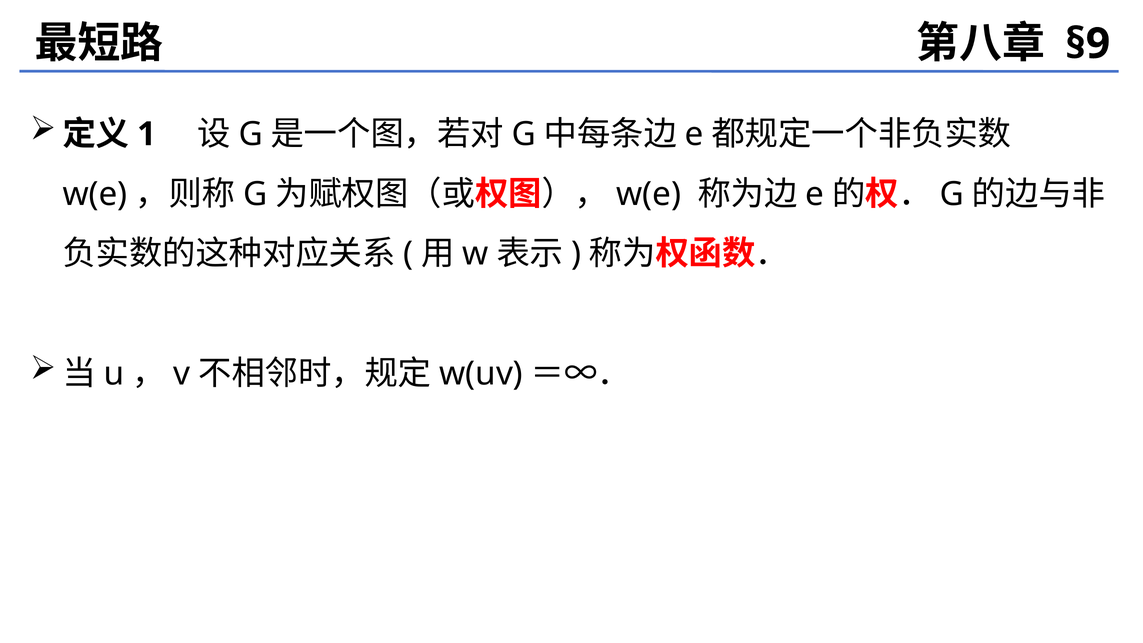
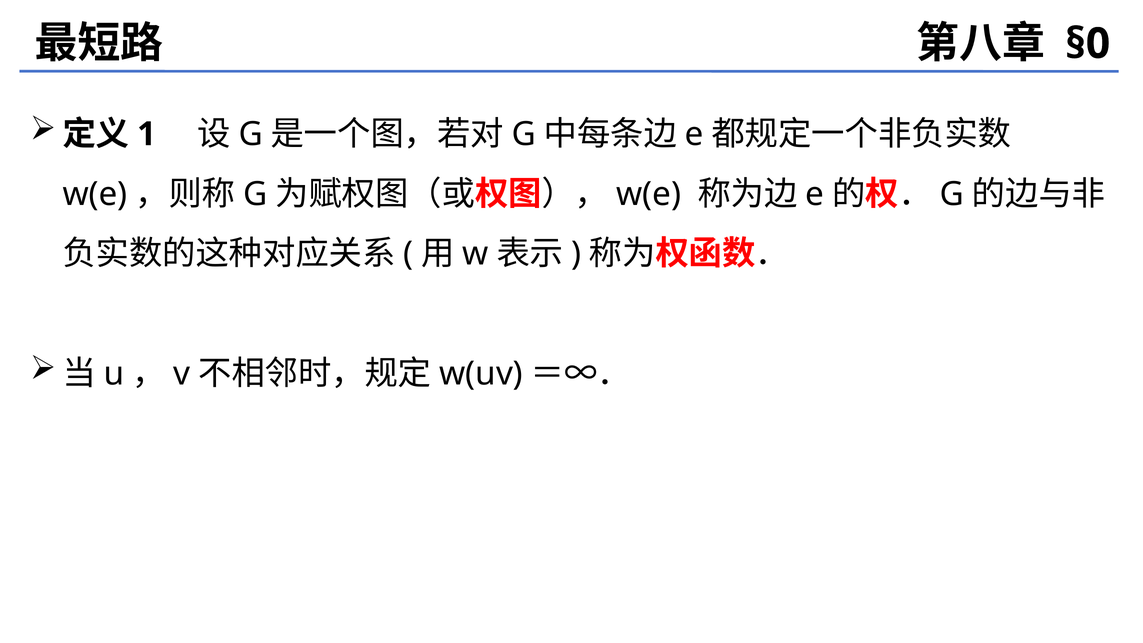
§9: §9 -> §0
